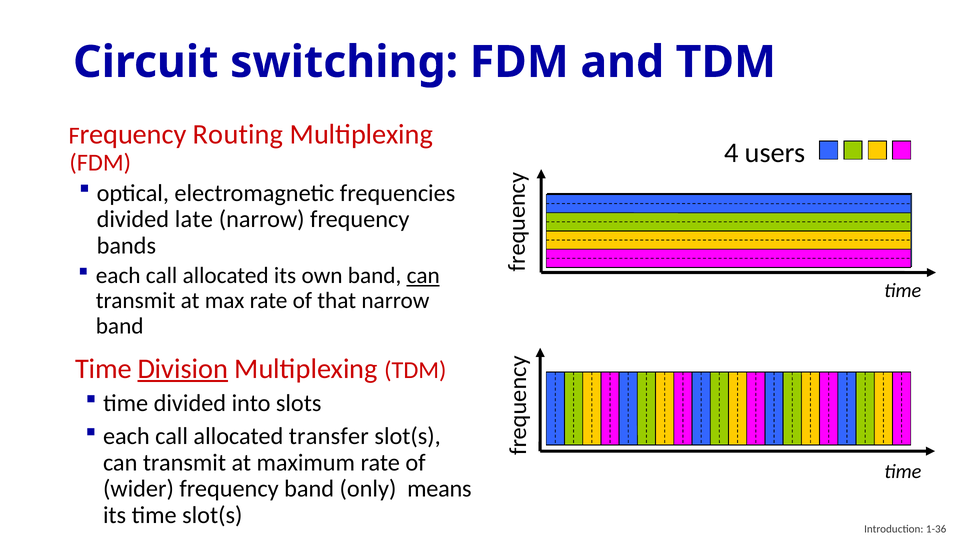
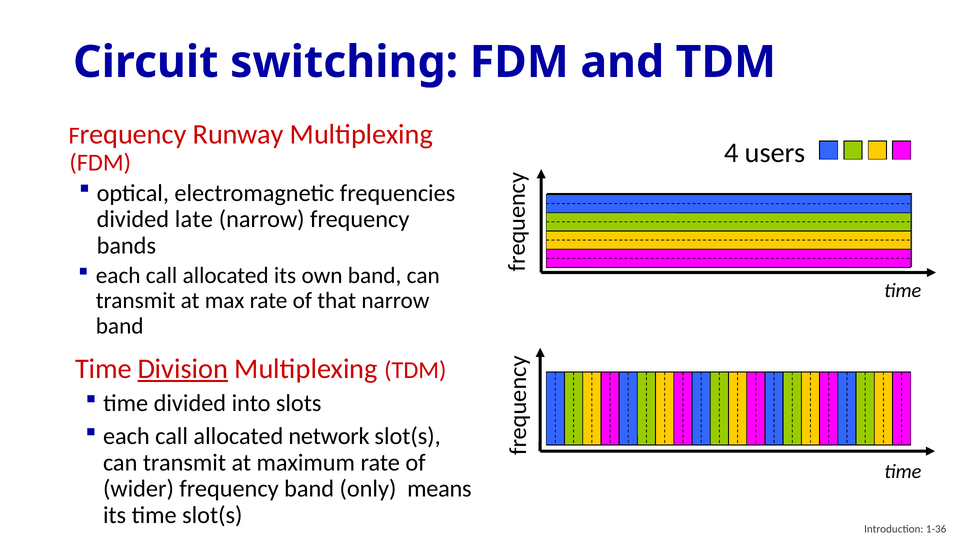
Routing: Routing -> Runway
can at (423, 275) underline: present -> none
transfer: transfer -> network
